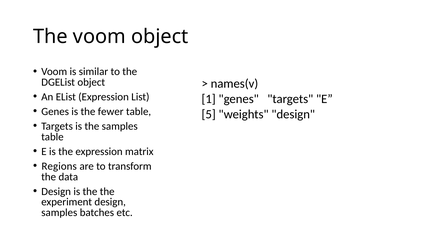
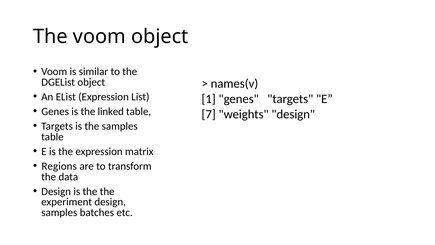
fewer: fewer -> linked
5: 5 -> 7
